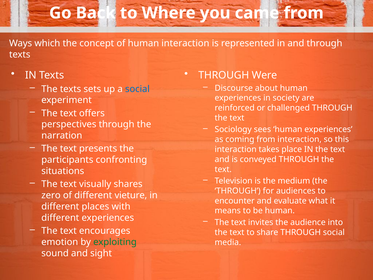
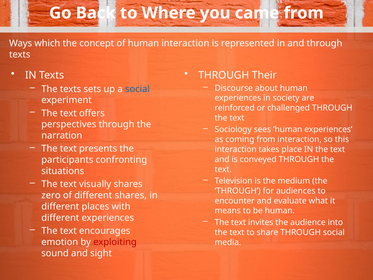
Were: Were -> Their
different vieture: vieture -> shares
exploiting colour: green -> red
